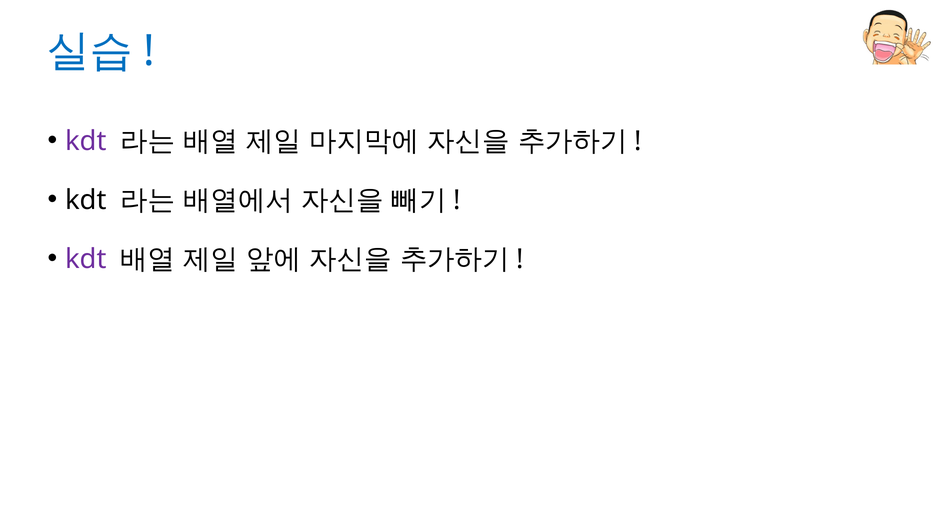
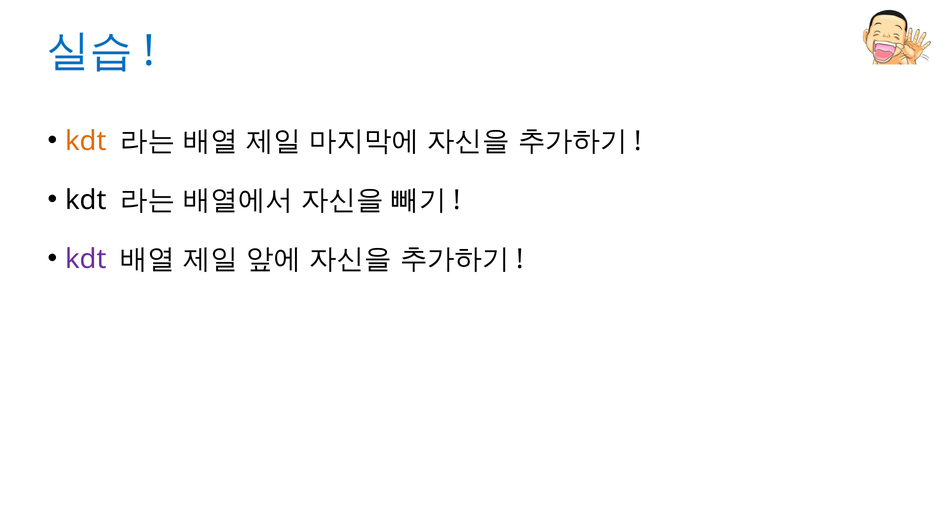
kdt at (86, 141) colour: purple -> orange
